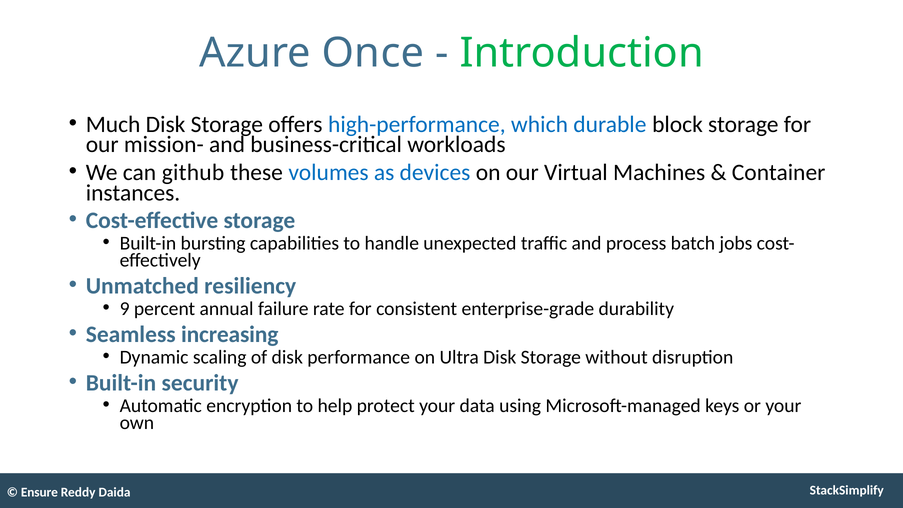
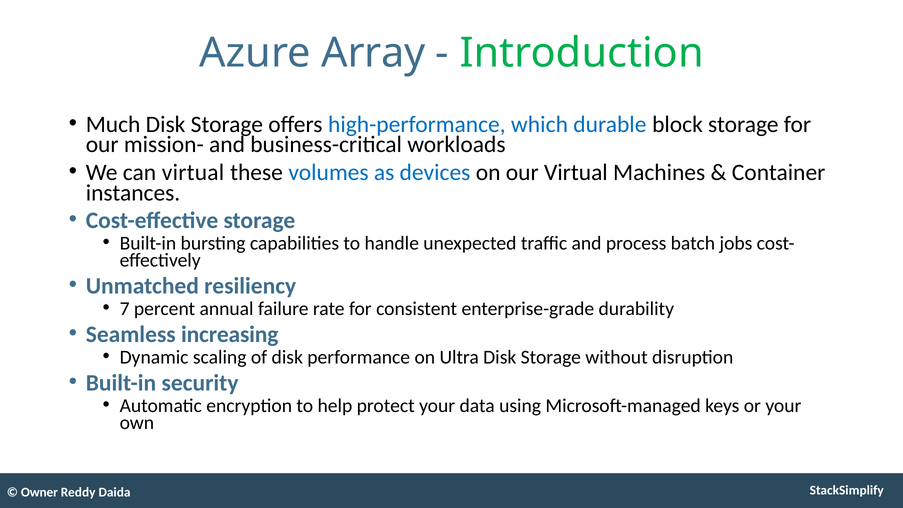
Once: Once -> Array
can github: github -> virtual
9: 9 -> 7
Ensure: Ensure -> Owner
